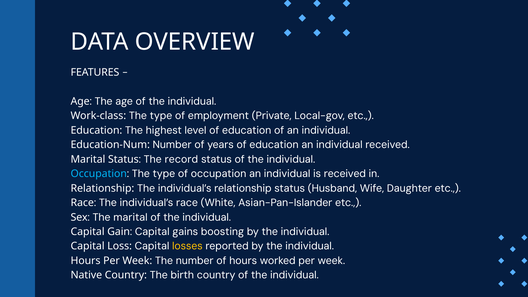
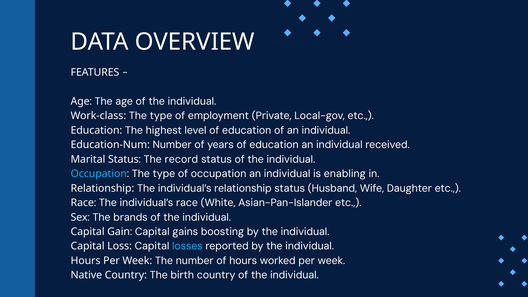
is received: received -> enabling
The marital: marital -> brands
losses colour: yellow -> light blue
